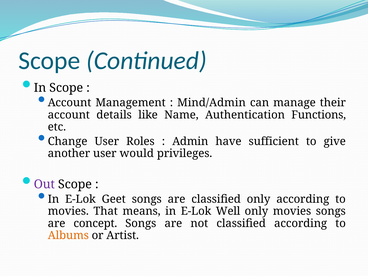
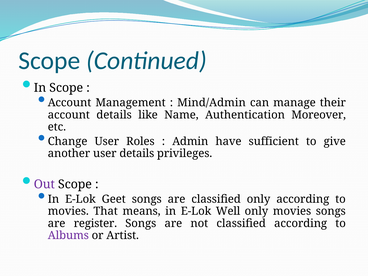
Functions: Functions -> Moreover
user would: would -> details
concept: concept -> register
Albums colour: orange -> purple
